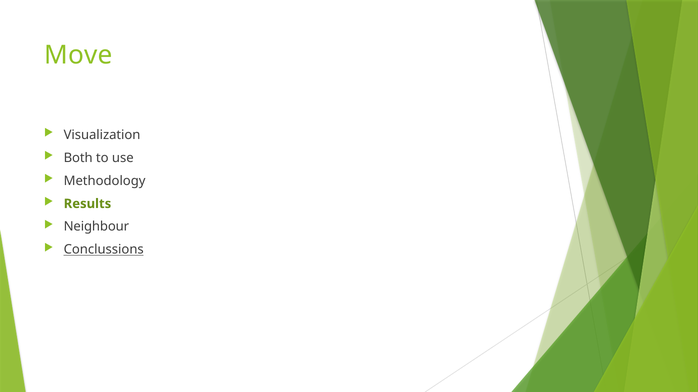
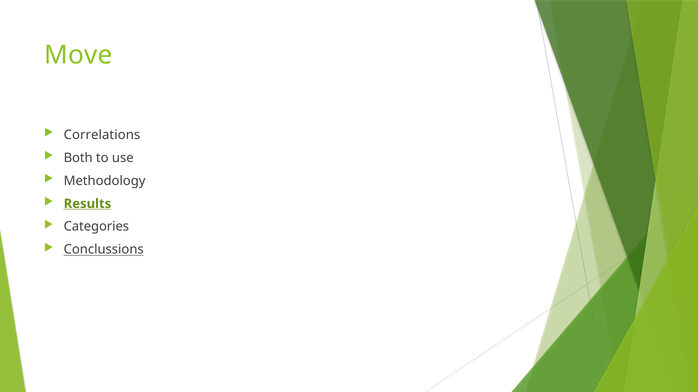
Visualization: Visualization -> Correlations
Results underline: none -> present
Neighbour: Neighbour -> Categories
